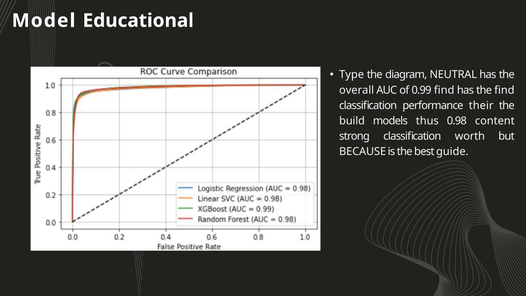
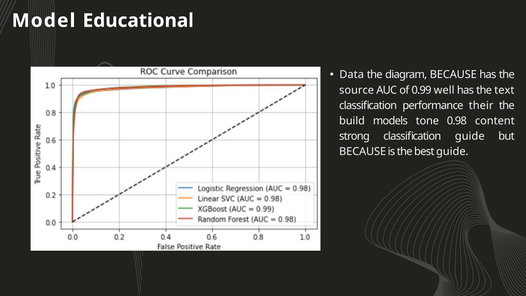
Type: Type -> Data
diagram NEUTRAL: NEUTRAL -> BECAUSE
overall: overall -> source
0.99 find: find -> well
the find: find -> text
thus: thus -> tone
classification worth: worth -> guide
